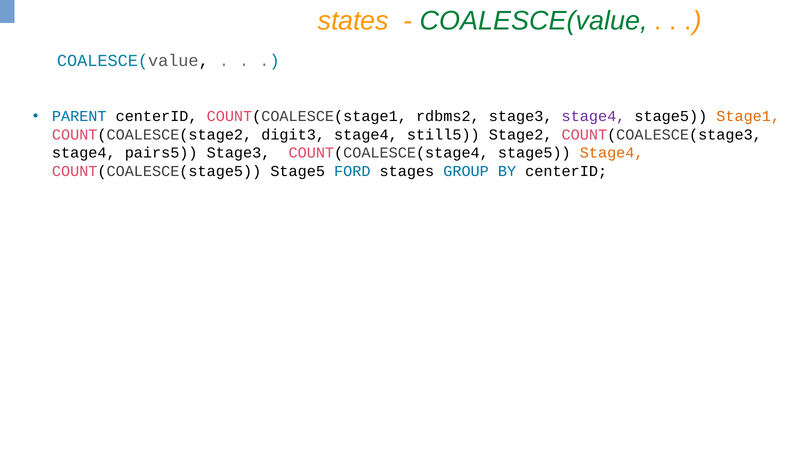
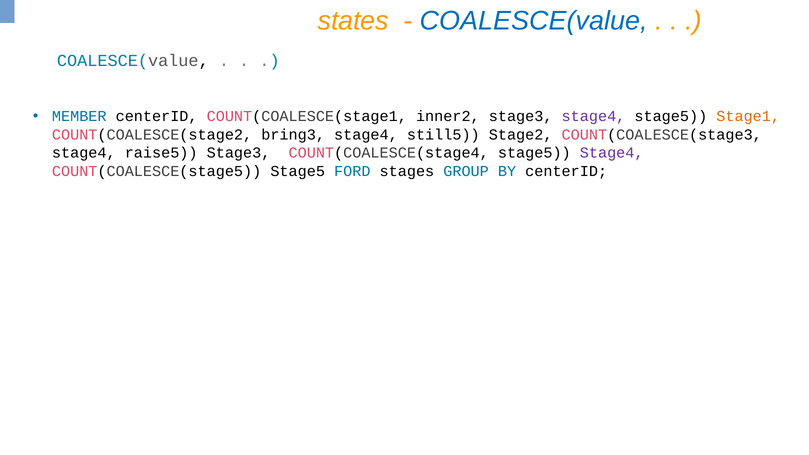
COALESCE(value at (534, 21) colour: green -> blue
PARENT: PARENT -> MEMBER
rdbms2: rdbms2 -> inner2
digit3: digit3 -> bring3
pairs5: pairs5 -> raise5
Stage4 at (612, 153) colour: orange -> purple
